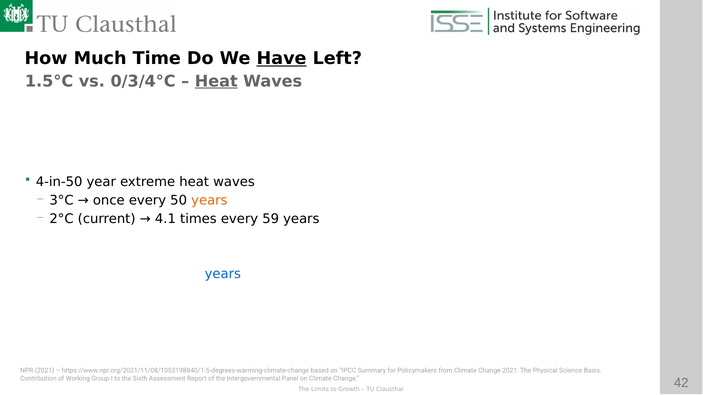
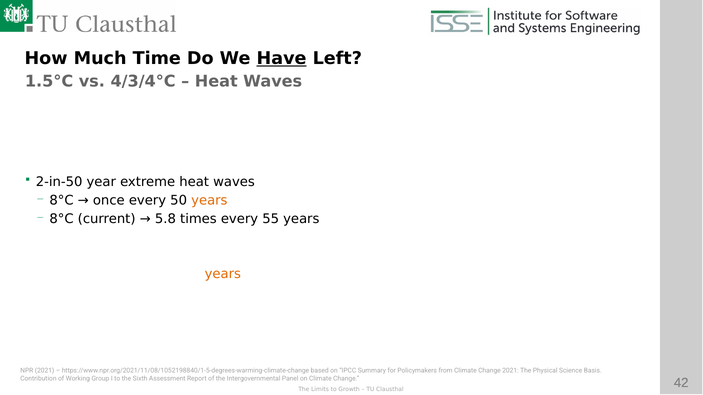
0/3/4°C: 0/3/4°C -> 4/3/4°C
Heat at (216, 81) underline: present -> none
4-in-50: 4-in-50 -> 2-in-50
3°C at (62, 201): 3°C -> 8°C
2°C at (62, 219): 2°C -> 8°C
4.1: 4.1 -> 5.8
59: 59 -> 55
years at (223, 274) colour: blue -> orange
